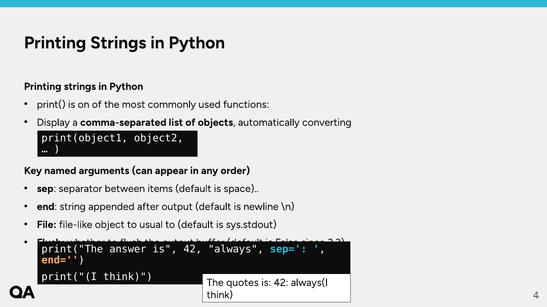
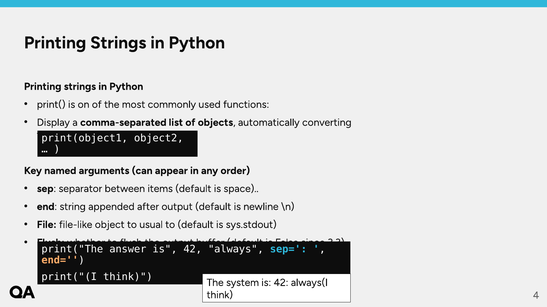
quotes: quotes -> system
